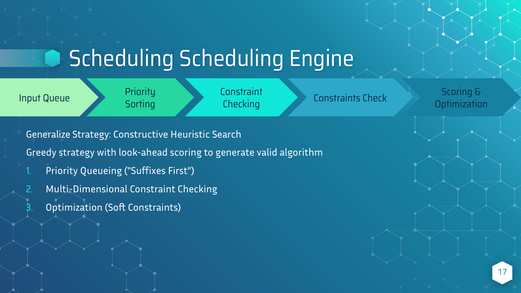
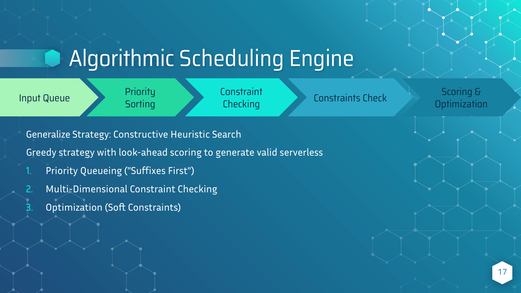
Scheduling at (122, 59): Scheduling -> Algorithmic
algorithm: algorithm -> serverless
